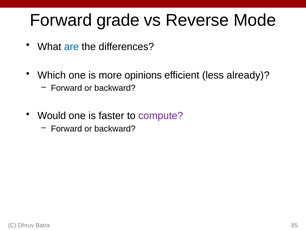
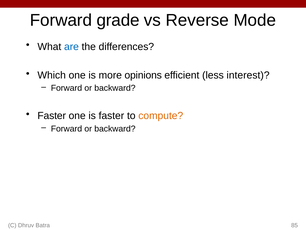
already: already -> interest
Would at (52, 116): Would -> Faster
compute colour: purple -> orange
